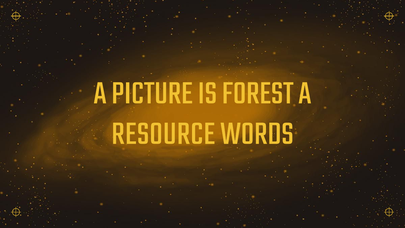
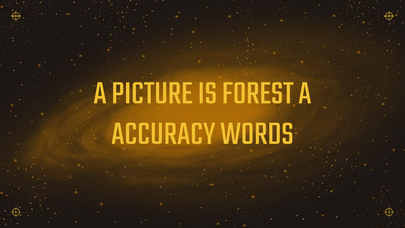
RESOURCE: RESOURCE -> ACCURACY
